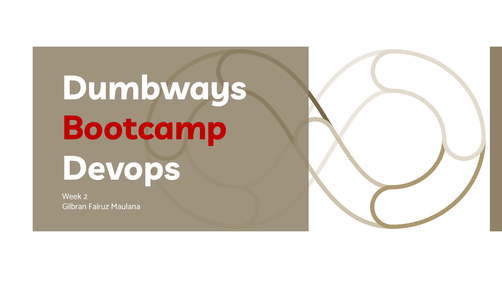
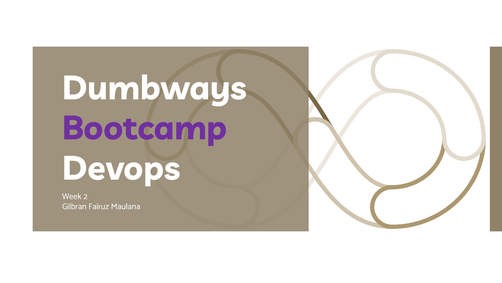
Bootcamp colour: red -> purple
